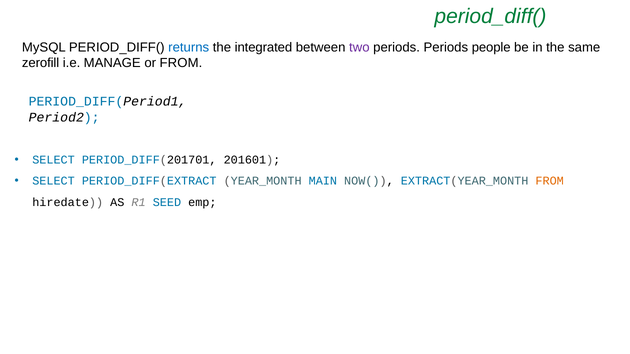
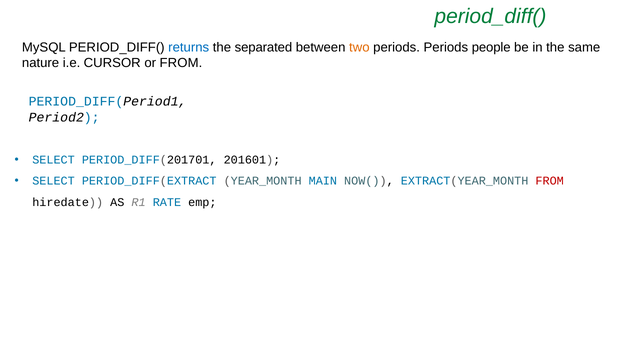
integrated: integrated -> separated
two colour: purple -> orange
zerofill: zerofill -> nature
MANAGE: MANAGE -> CURSOR
FROM at (550, 181) colour: orange -> red
SEED: SEED -> RATE
